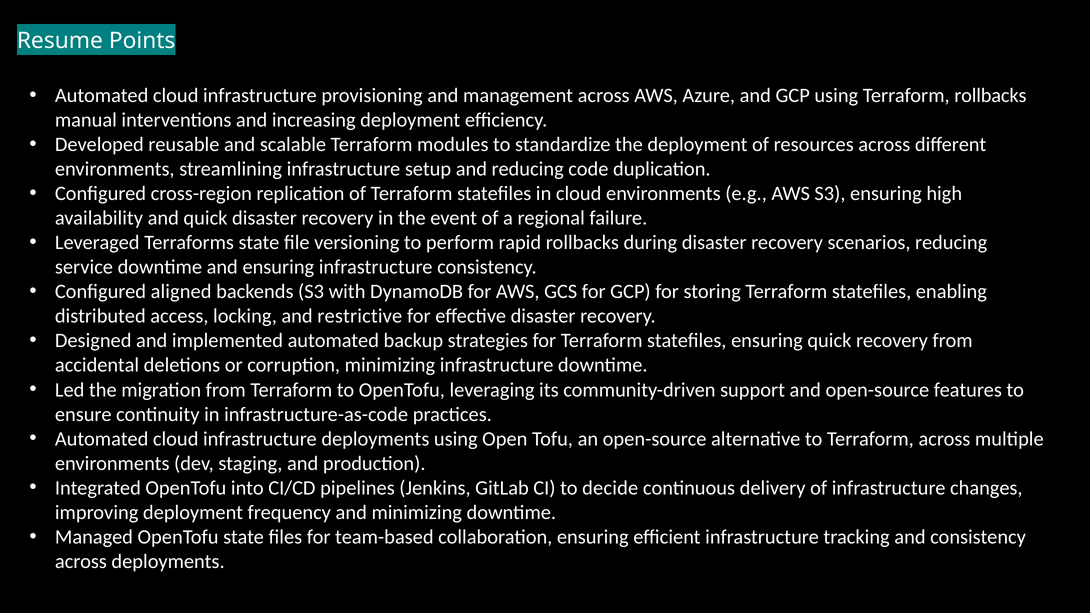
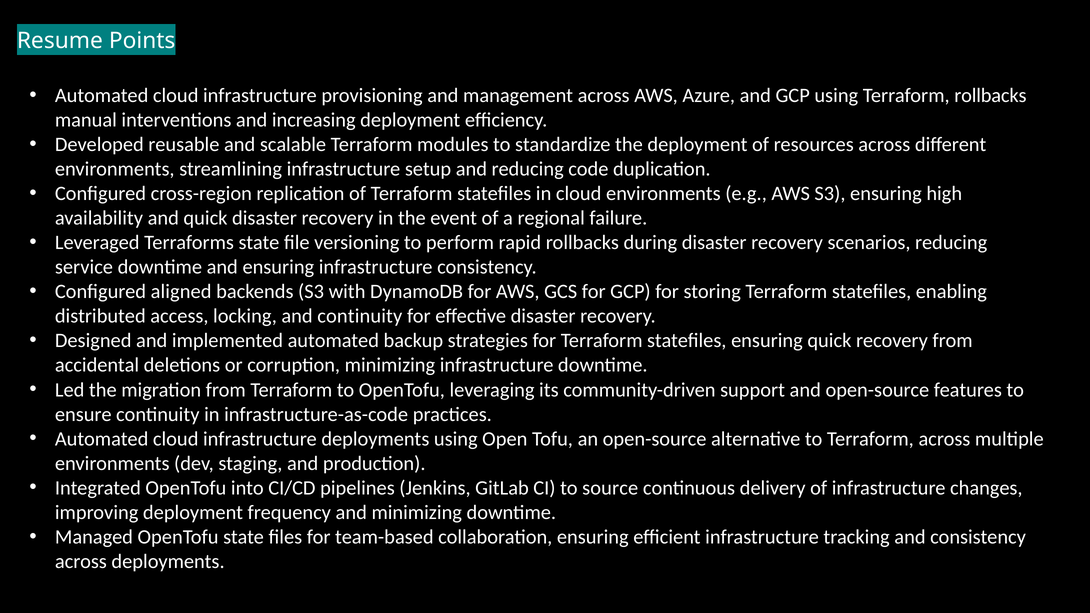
and restrictive: restrictive -> continuity
decide: decide -> source
